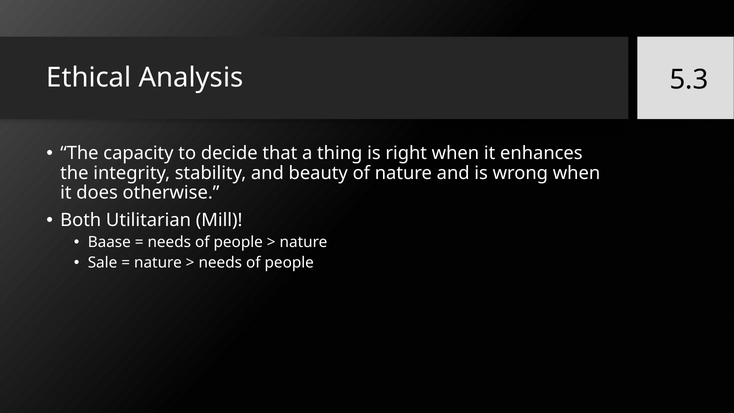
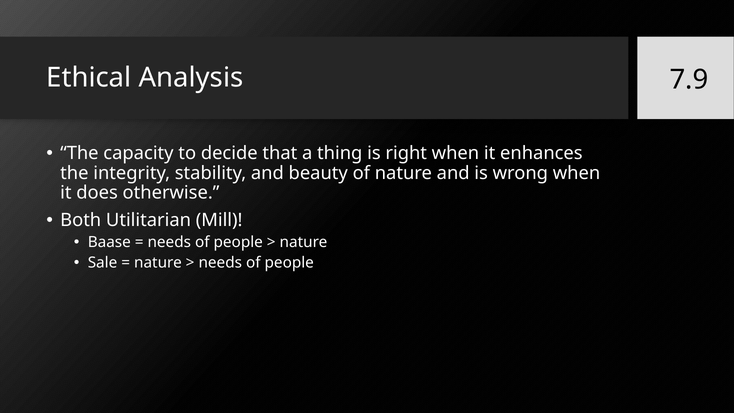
5.3: 5.3 -> 7.9
